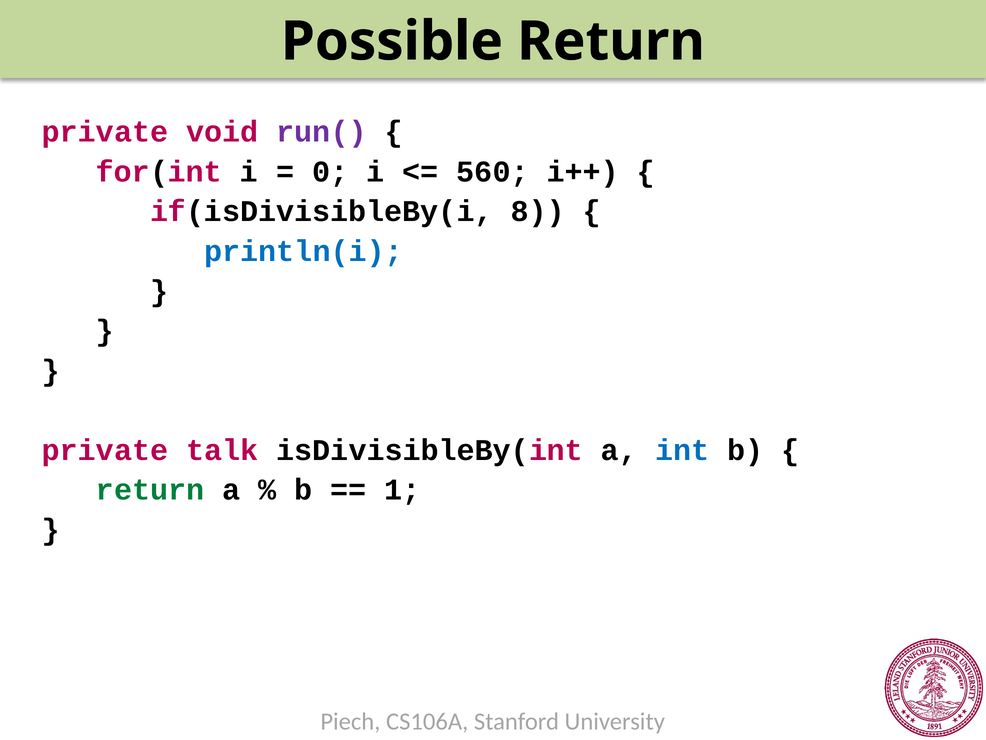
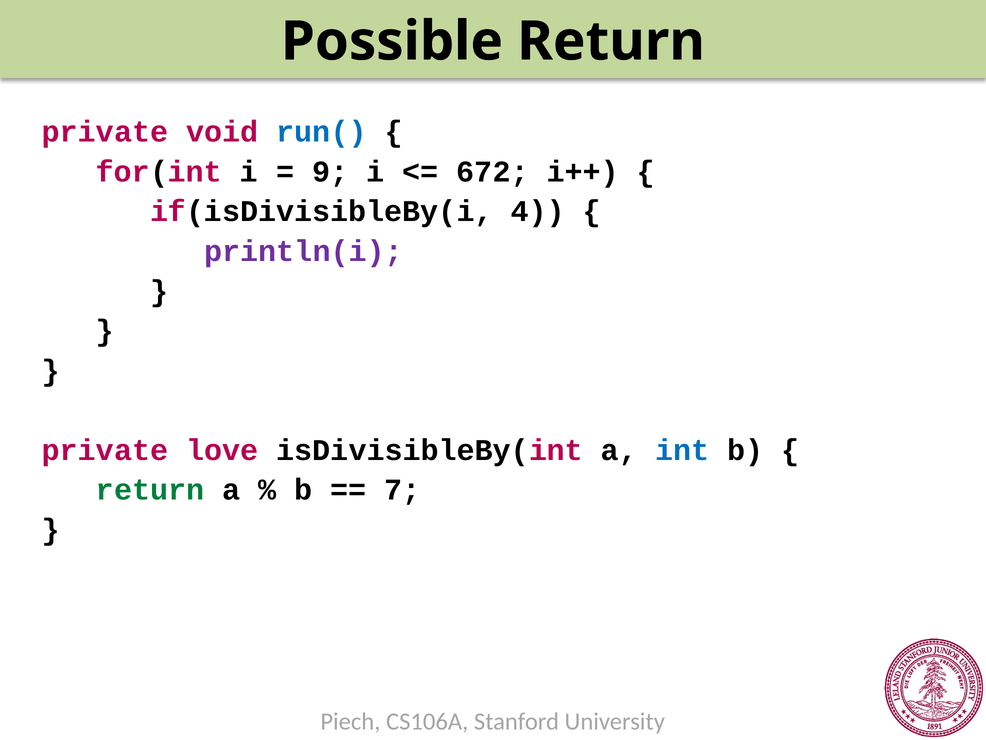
run( colour: purple -> blue
0: 0 -> 9
560: 560 -> 672
8: 8 -> 4
println(i colour: blue -> purple
talk: talk -> love
1: 1 -> 7
